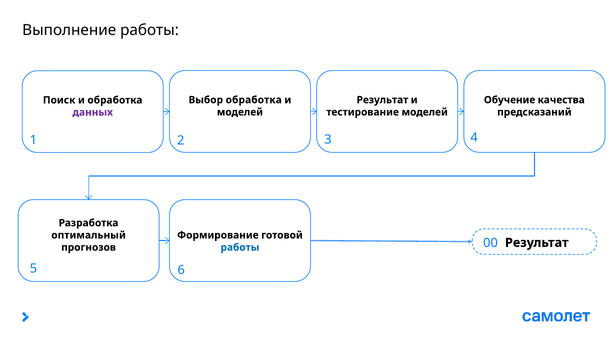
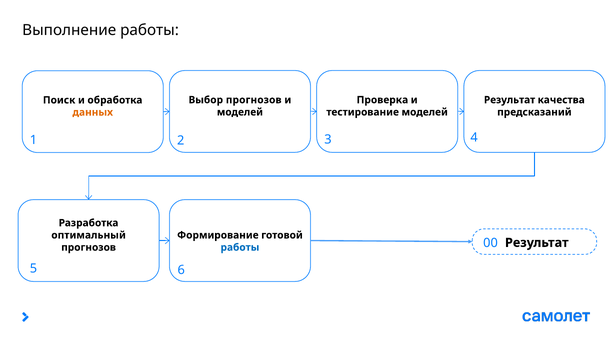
Выбор обработка: обработка -> прогнозов
Результат at (382, 100): Результат -> Проверка
Обучение at (510, 100): Обучение -> Результат
данных colour: purple -> orange
